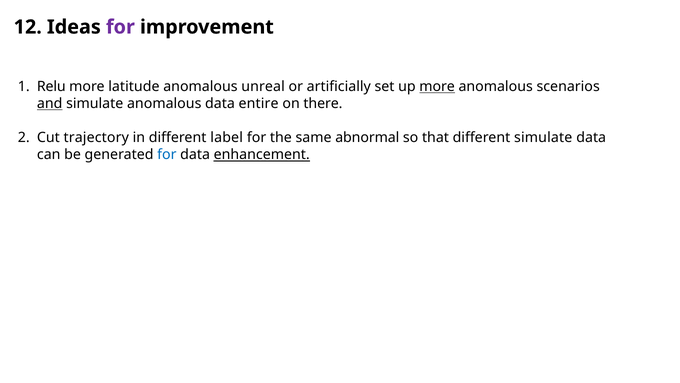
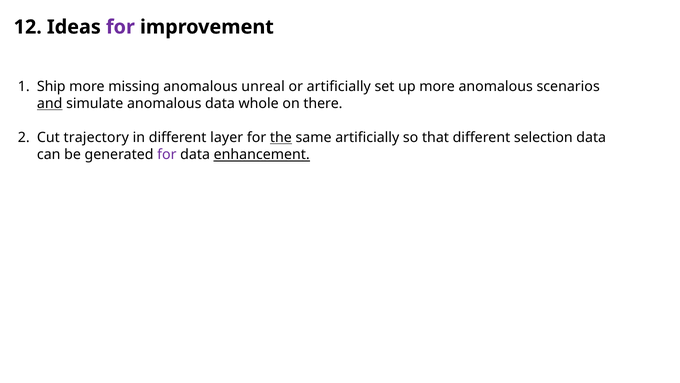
Relu: Relu -> Ship
latitude: latitude -> missing
more at (437, 87) underline: present -> none
entire: entire -> whole
label: label -> layer
the underline: none -> present
same abnormal: abnormal -> artificially
different simulate: simulate -> selection
for at (167, 155) colour: blue -> purple
